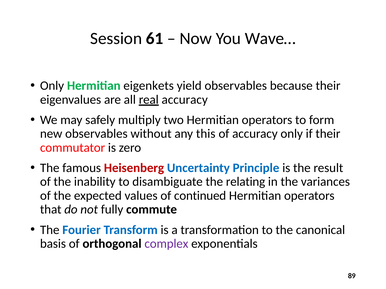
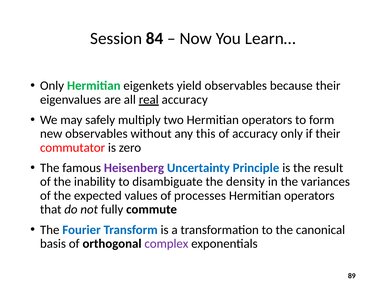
61: 61 -> 84
Wave…: Wave… -> Learn…
Heisenberg colour: red -> purple
relating: relating -> density
continued: continued -> processes
